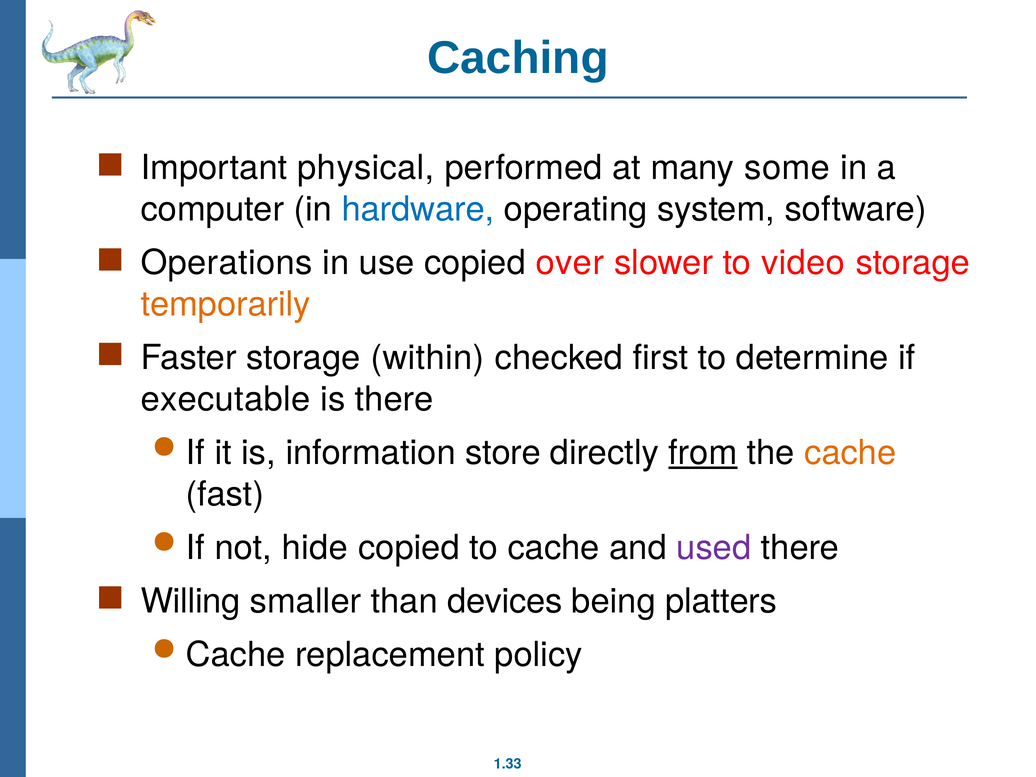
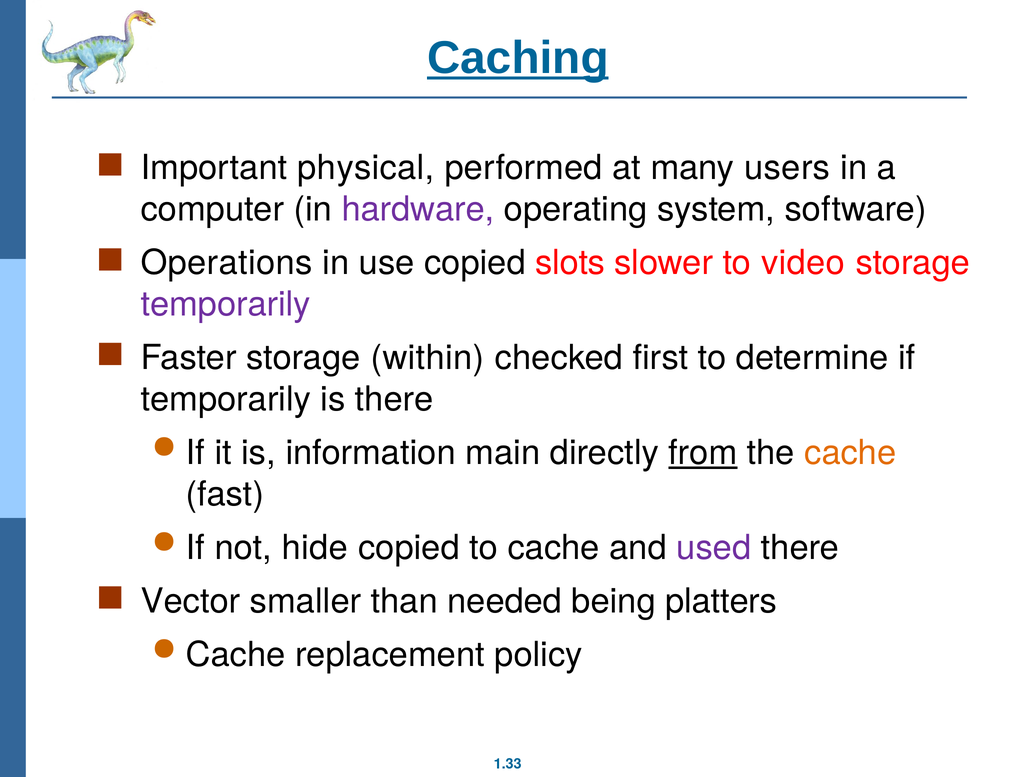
Caching underline: none -> present
some: some -> users
hardware colour: blue -> purple
over: over -> slots
temporarily at (226, 304) colour: orange -> purple
executable at (226, 399): executable -> temporarily
store: store -> main
Willing: Willing -> Vector
devices: devices -> needed
